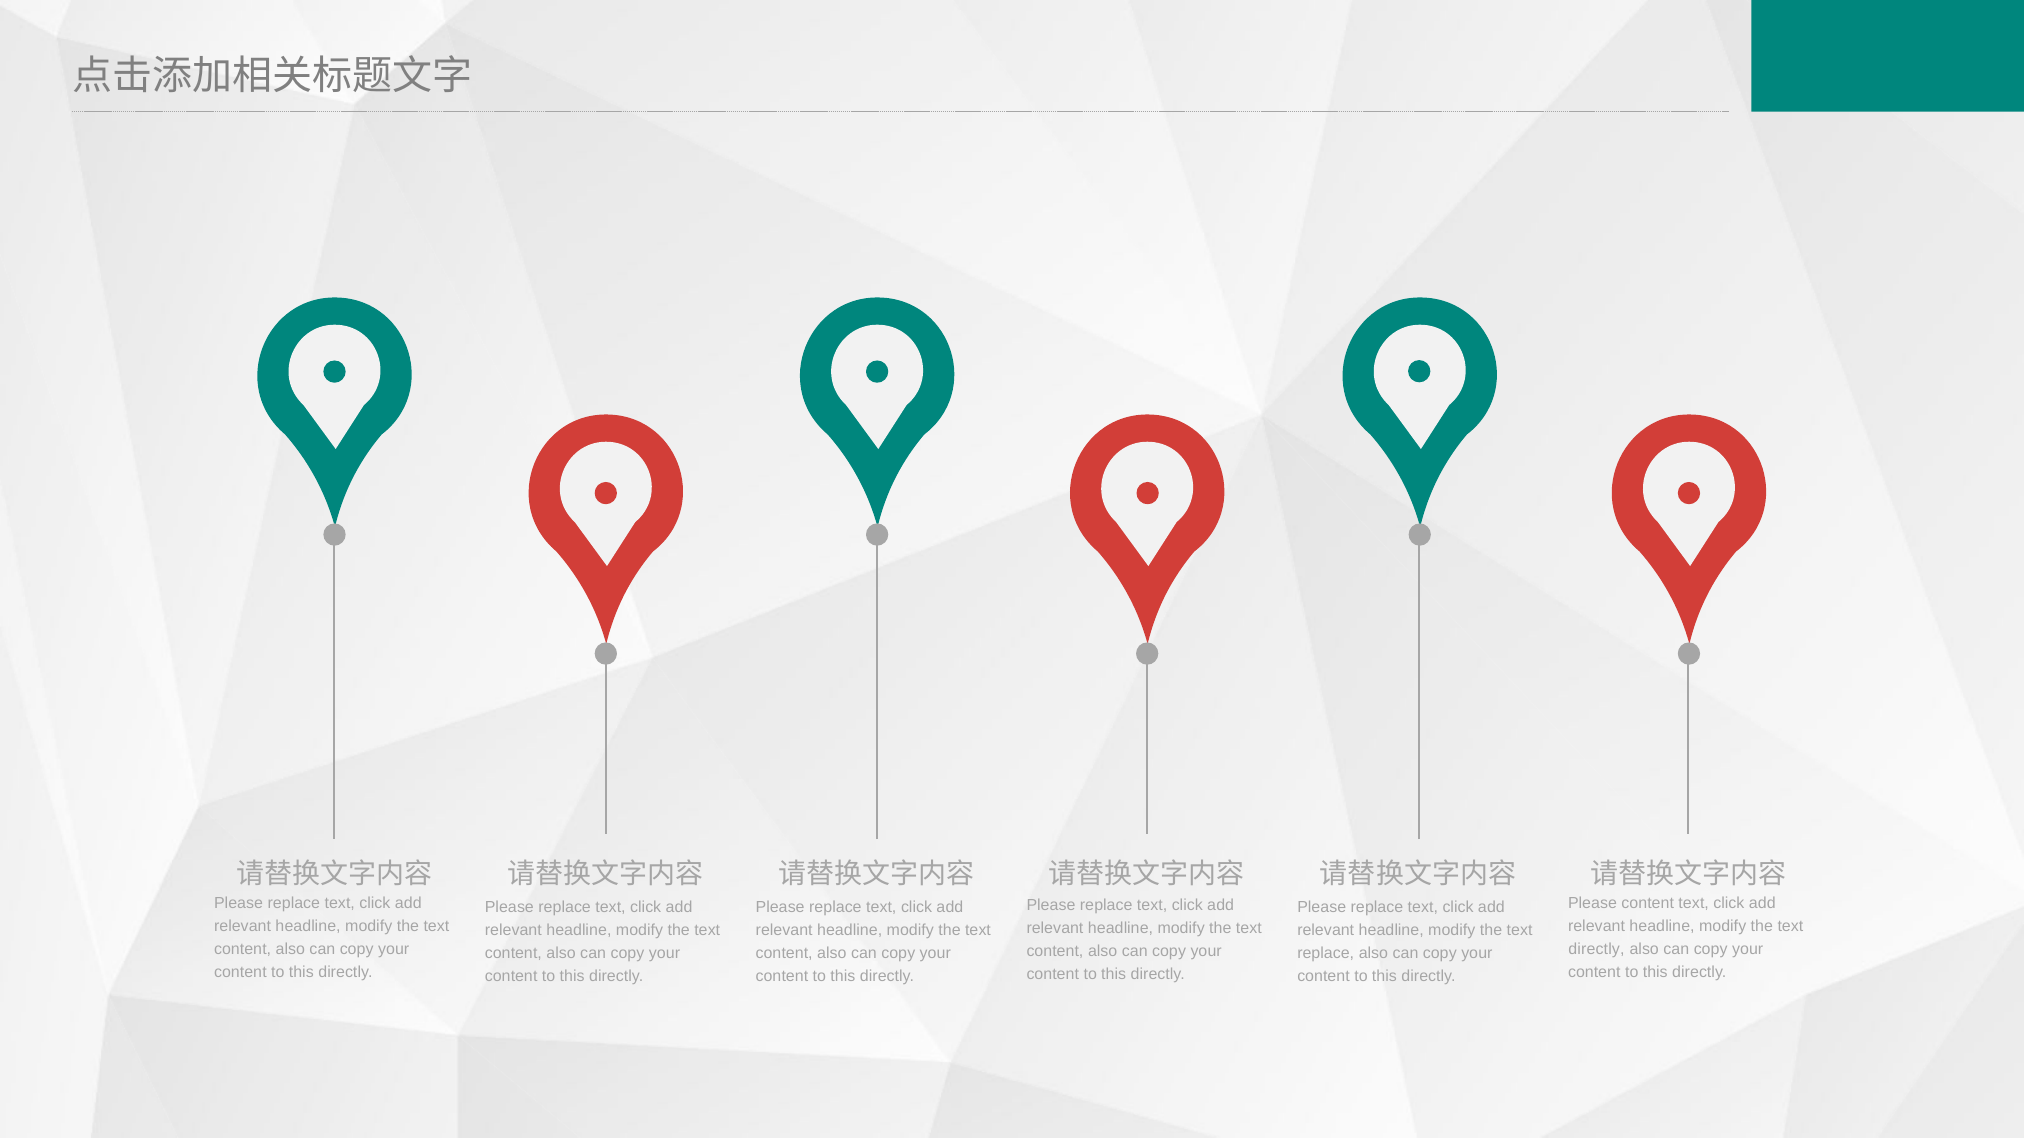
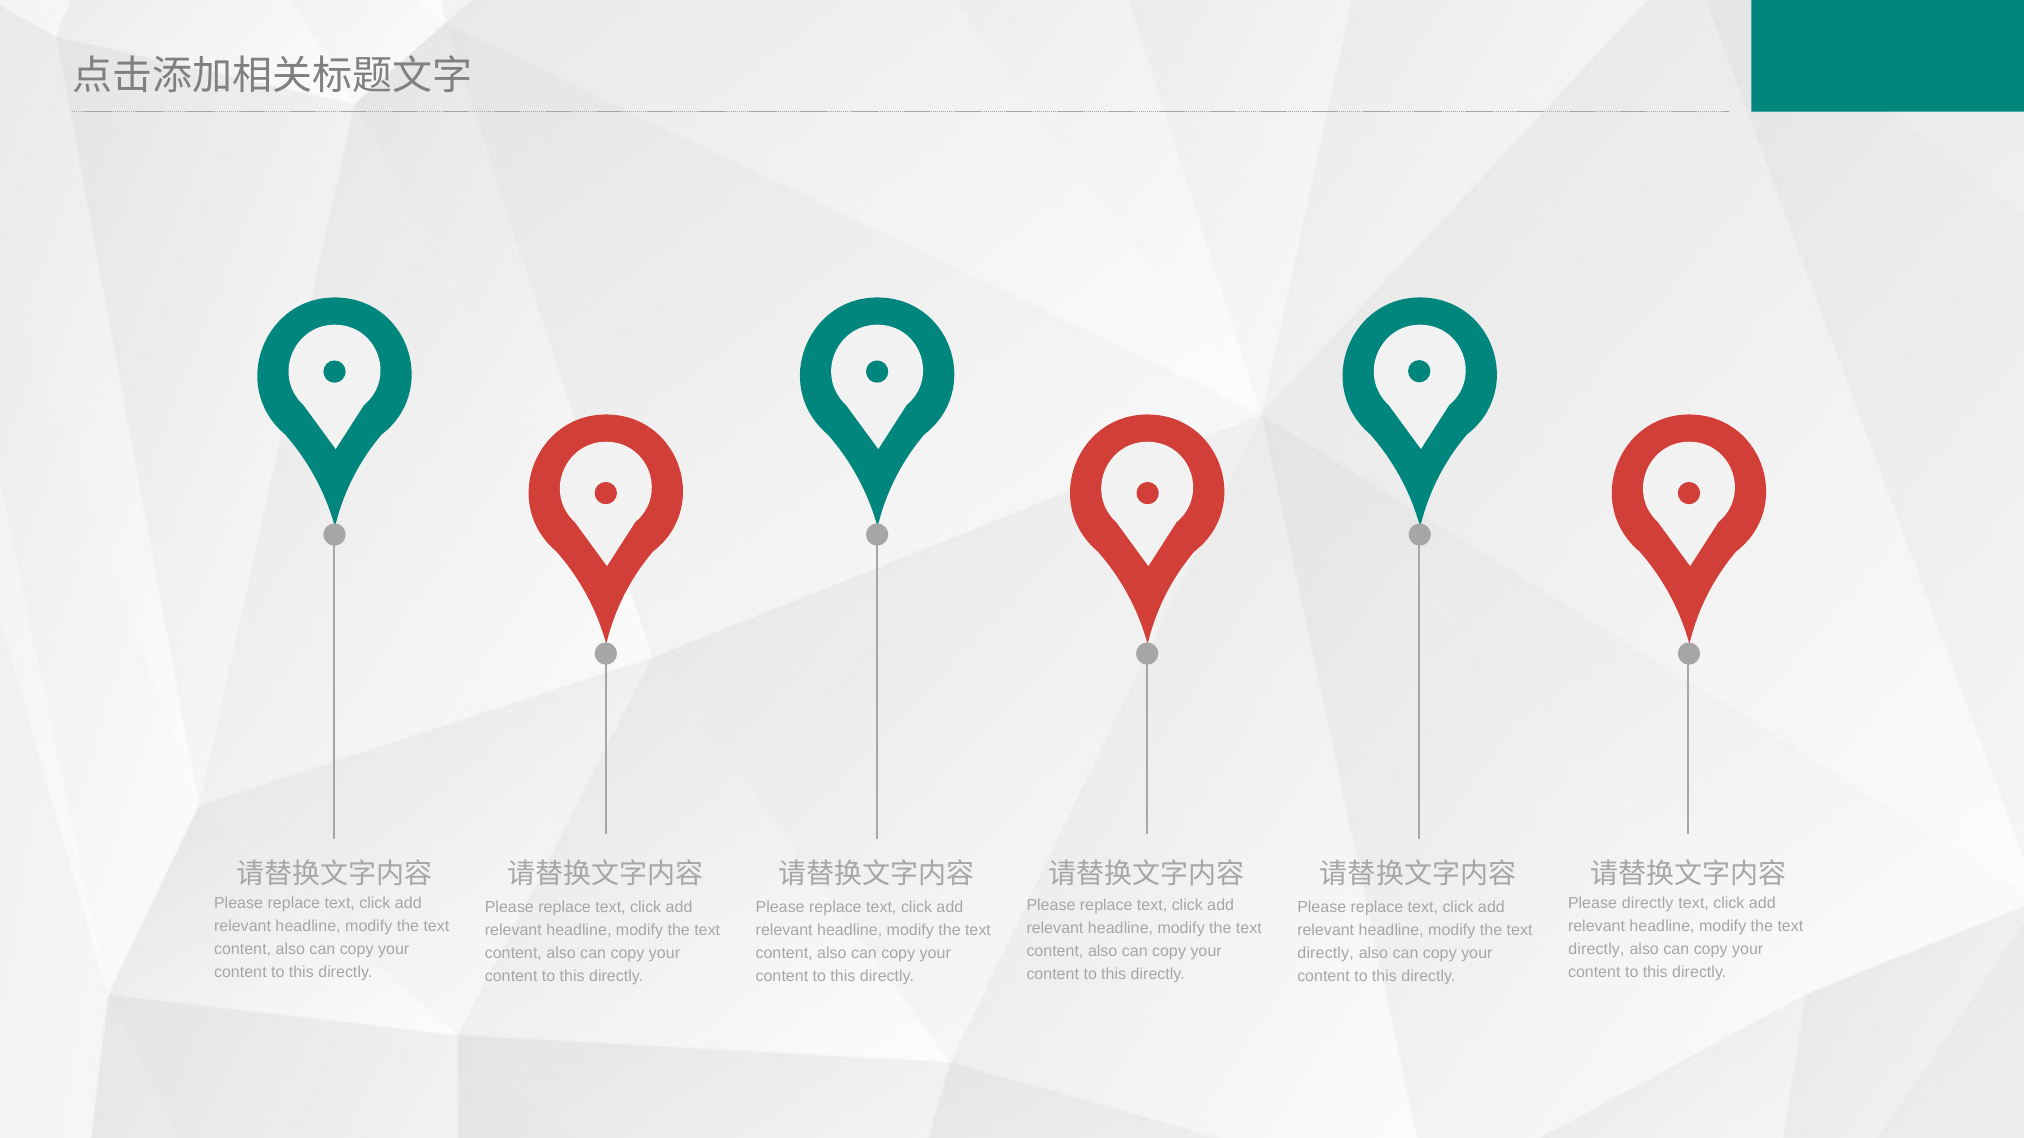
Please content: content -> directly
replace at (1326, 954): replace -> directly
